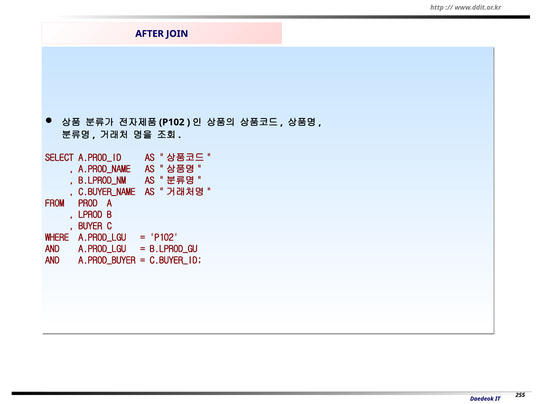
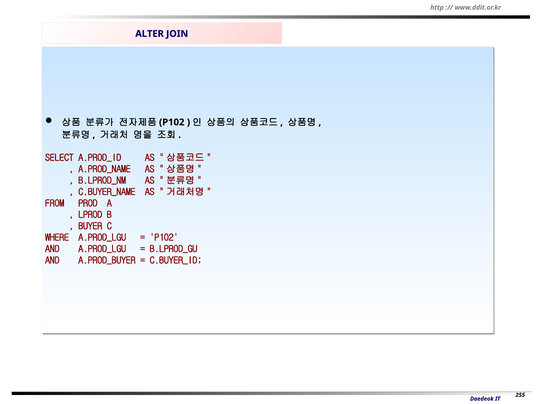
AFTER: AFTER -> ALTER
